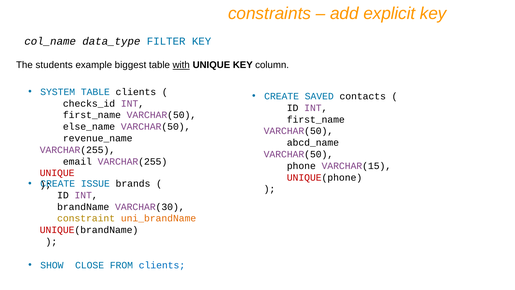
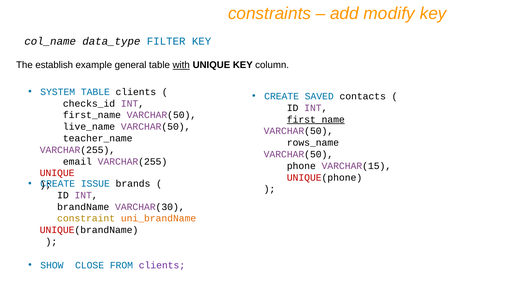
explicit: explicit -> modify
students: students -> establish
biggest: biggest -> general
first_name at (316, 119) underline: none -> present
else_name: else_name -> live_name
revenue_name: revenue_name -> teacher_name
abcd_name: abcd_name -> rows_name
clients at (162, 265) colour: blue -> purple
